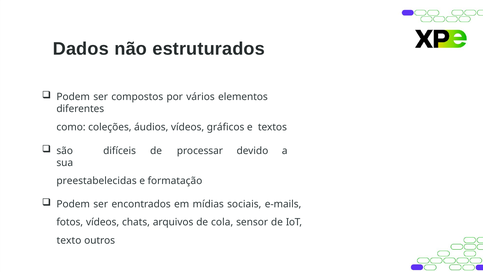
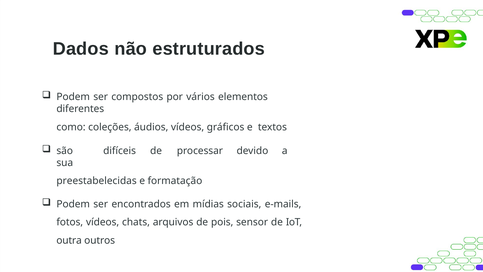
cola: cola -> pois
texto: texto -> outra
